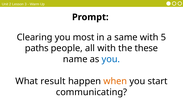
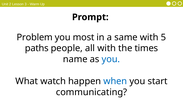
Clearing: Clearing -> Problem
these: these -> times
result: result -> watch
when colour: orange -> blue
